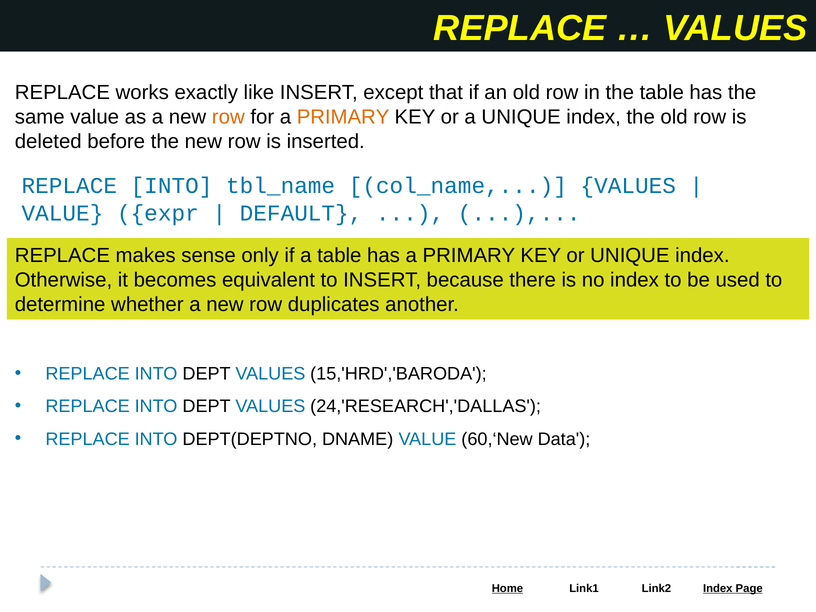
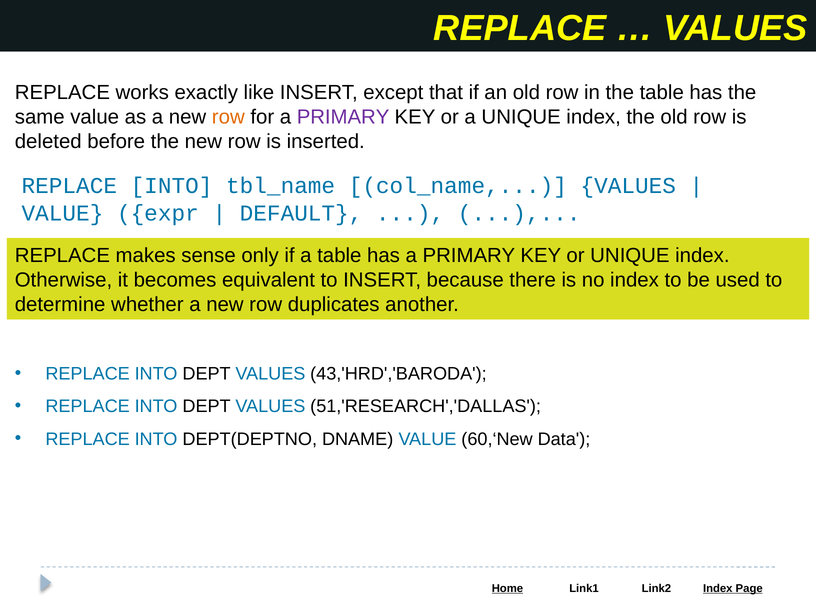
PRIMARY at (343, 117) colour: orange -> purple
15,'HRD','BARODA: 15,'HRD','BARODA -> 43,'HRD','BARODA
24,'RESEARCH','DALLAS: 24,'RESEARCH','DALLAS -> 51,'RESEARCH','DALLAS
